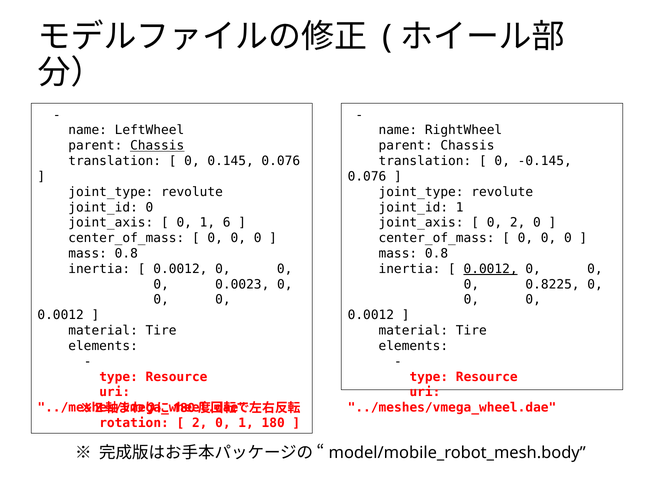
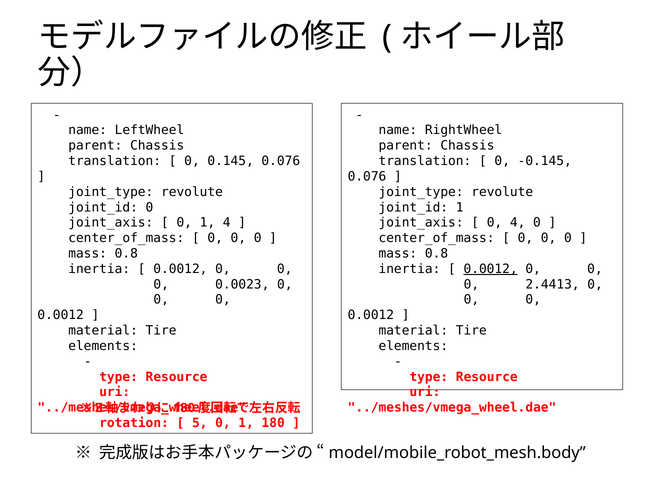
Chassis at (157, 145) underline: present -> none
1 6: 6 -> 4
0 2: 2 -> 4
0.8225: 0.8225 -> 2.4413
2 at (200, 422): 2 -> 5
